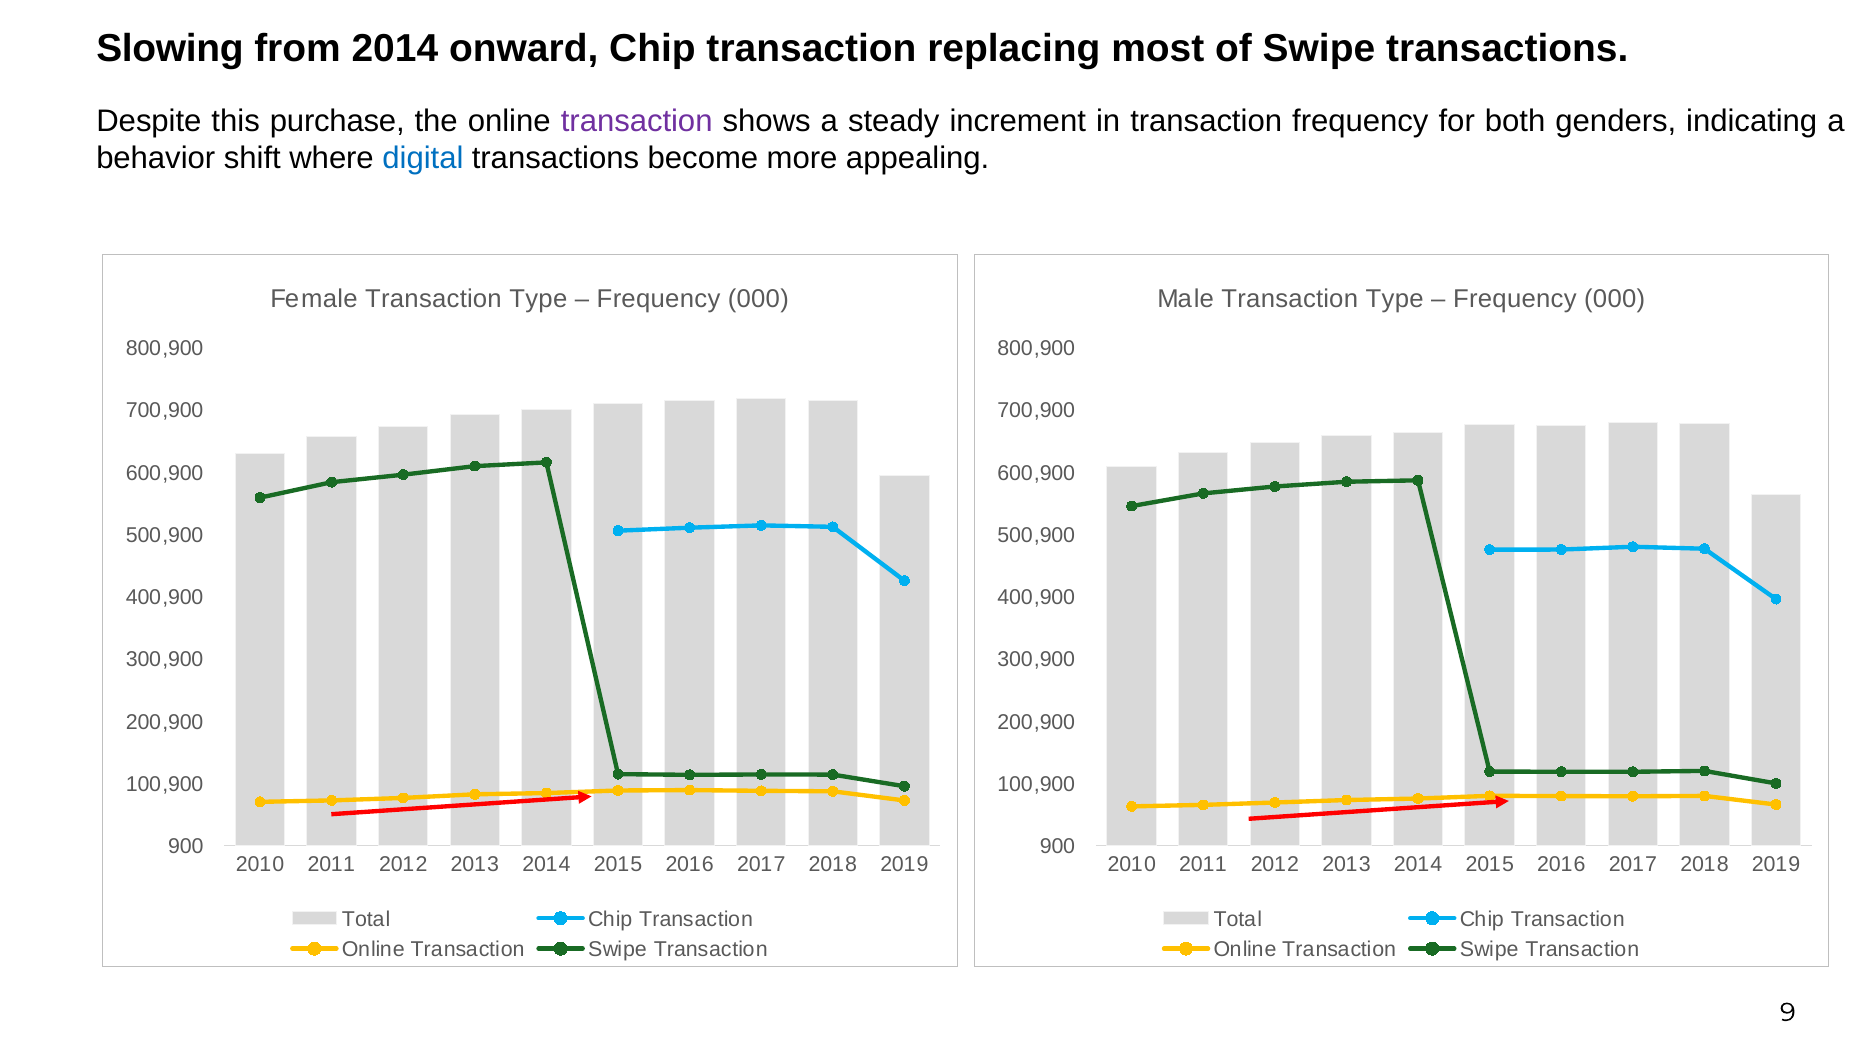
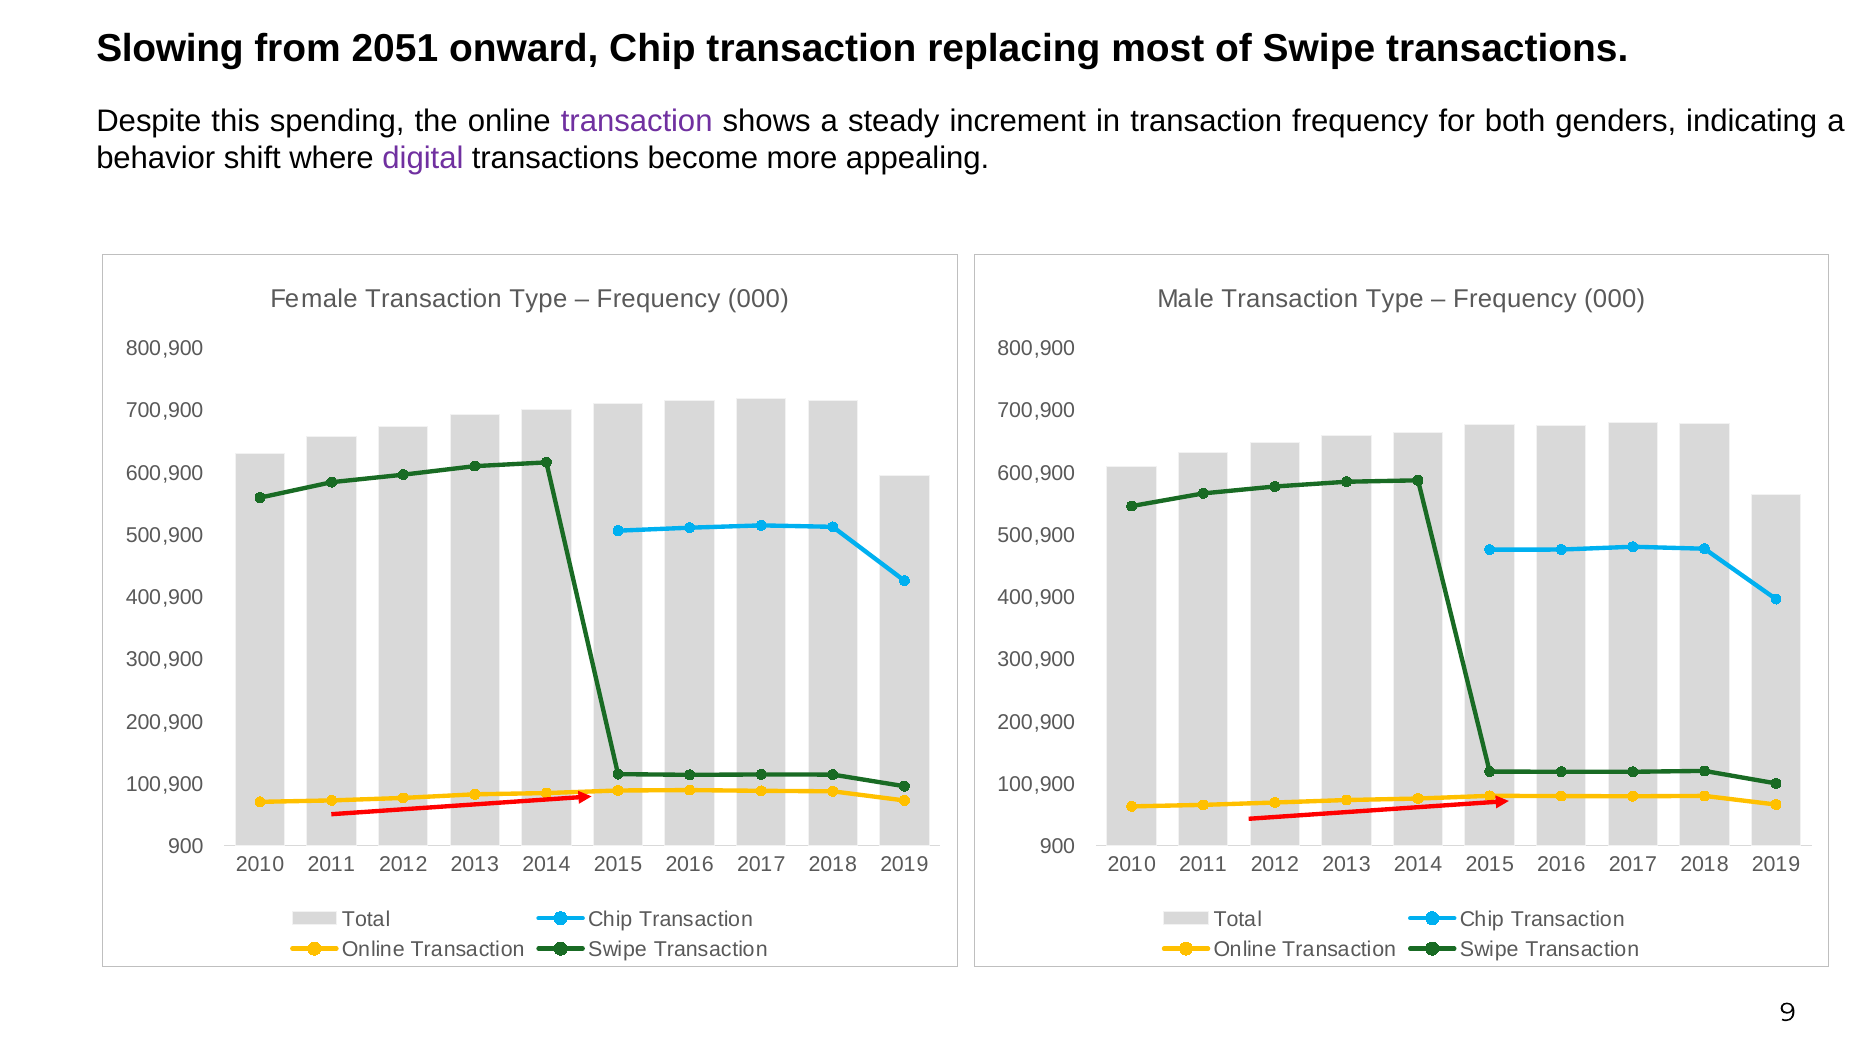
from 2014: 2014 -> 2051
purchase: purchase -> spending
digital colour: blue -> purple
